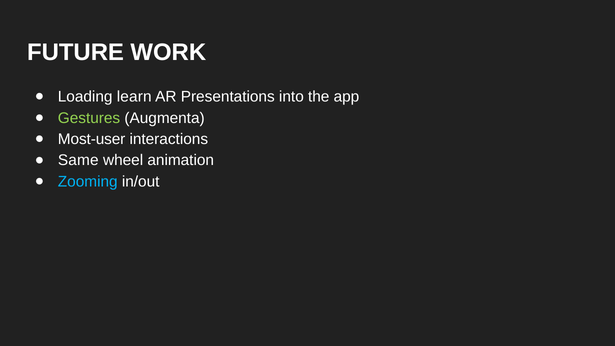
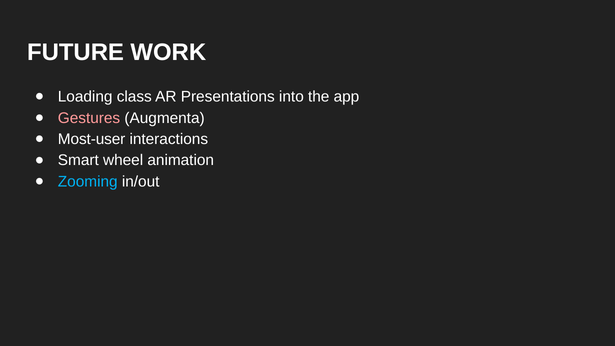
learn: learn -> class
Gestures colour: light green -> pink
Same: Same -> Smart
